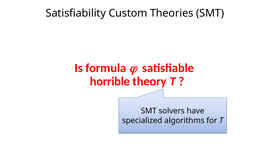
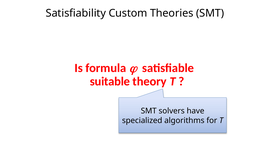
horrible: horrible -> suitable
